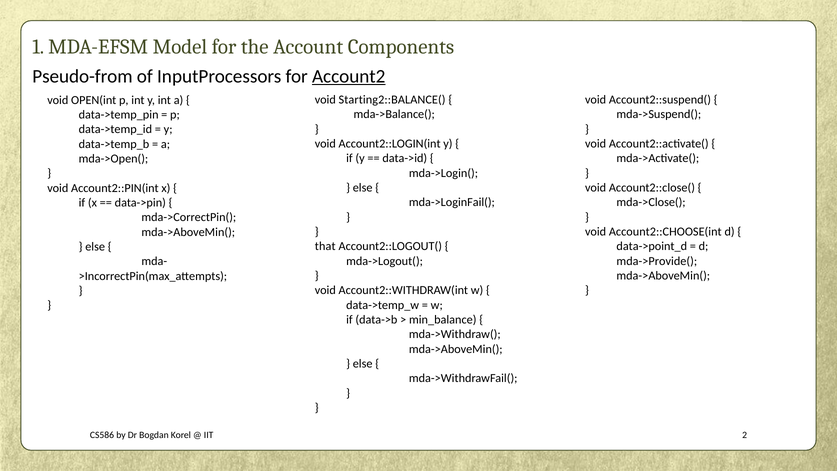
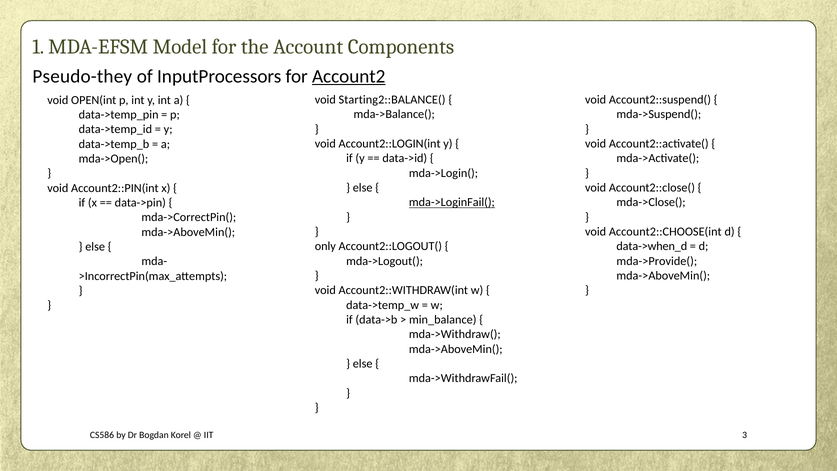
Pseudo-from: Pseudo-from -> Pseudo-they
mda->LoginFail( underline: none -> present
that: that -> only
data->point_d: data->point_d -> data->when_d
2: 2 -> 3
